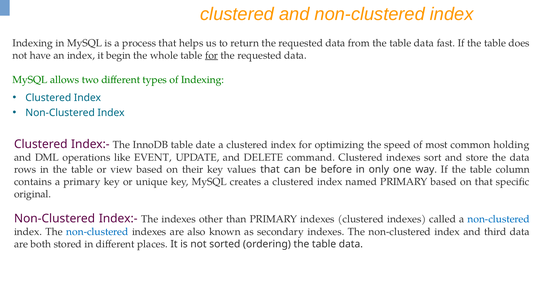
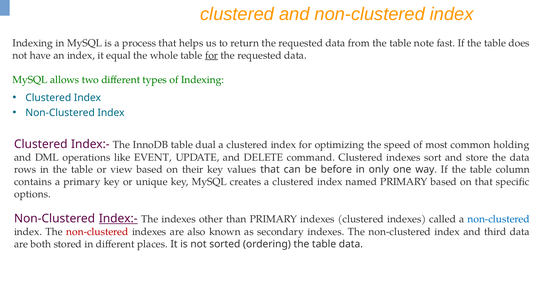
from the table data: data -> note
begin: begin -> equal
date: date -> dual
original: original -> options
Index:- at (118, 219) underline: none -> present
non-clustered at (97, 232) colour: blue -> red
